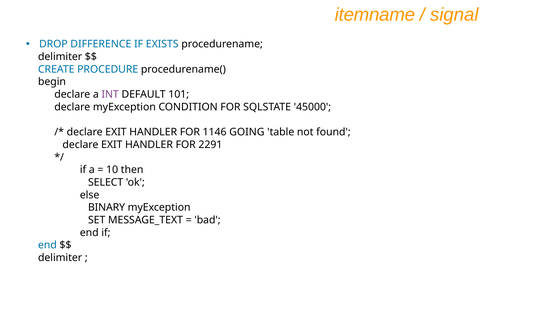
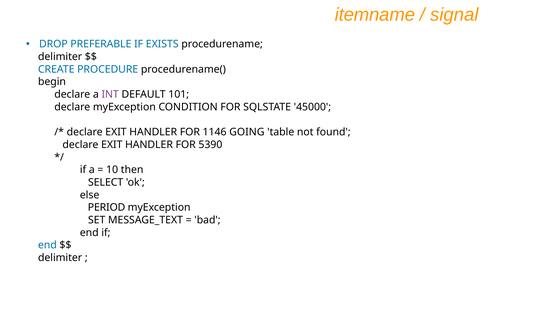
DIFFERENCE: DIFFERENCE -> PREFERABLE
2291: 2291 -> 5390
BINARY: BINARY -> PERIOD
